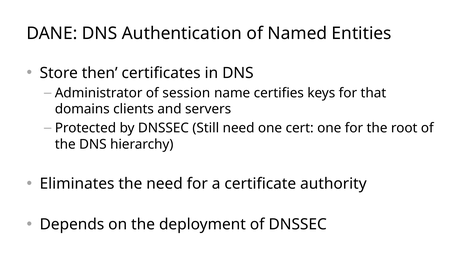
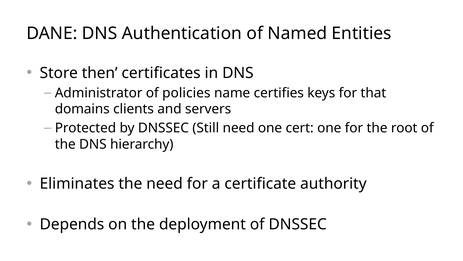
session: session -> policies
